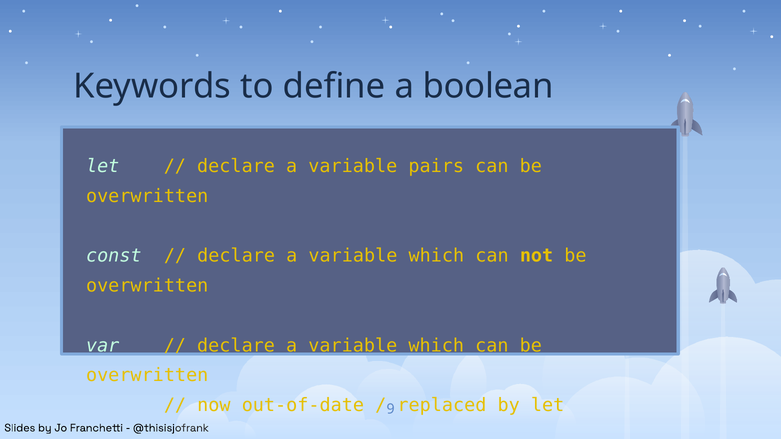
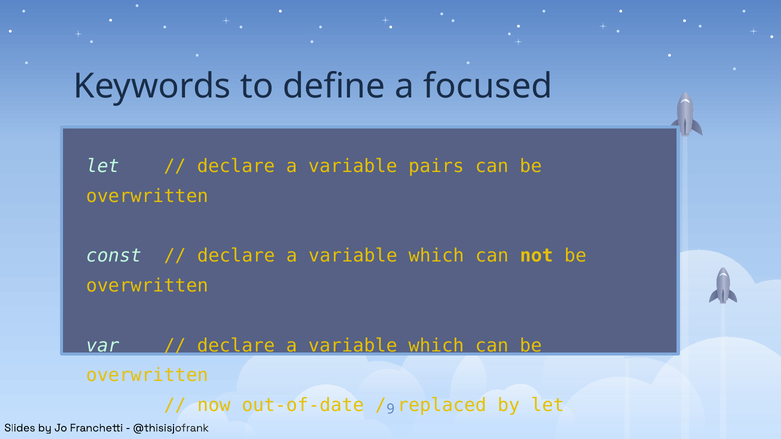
boolean: boolean -> focused
